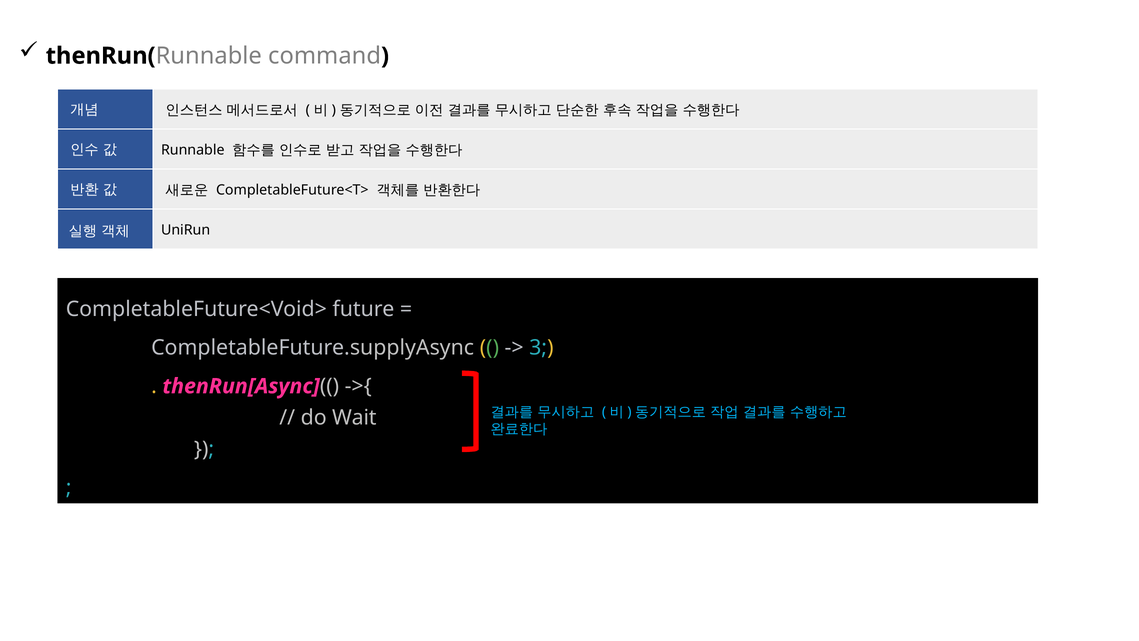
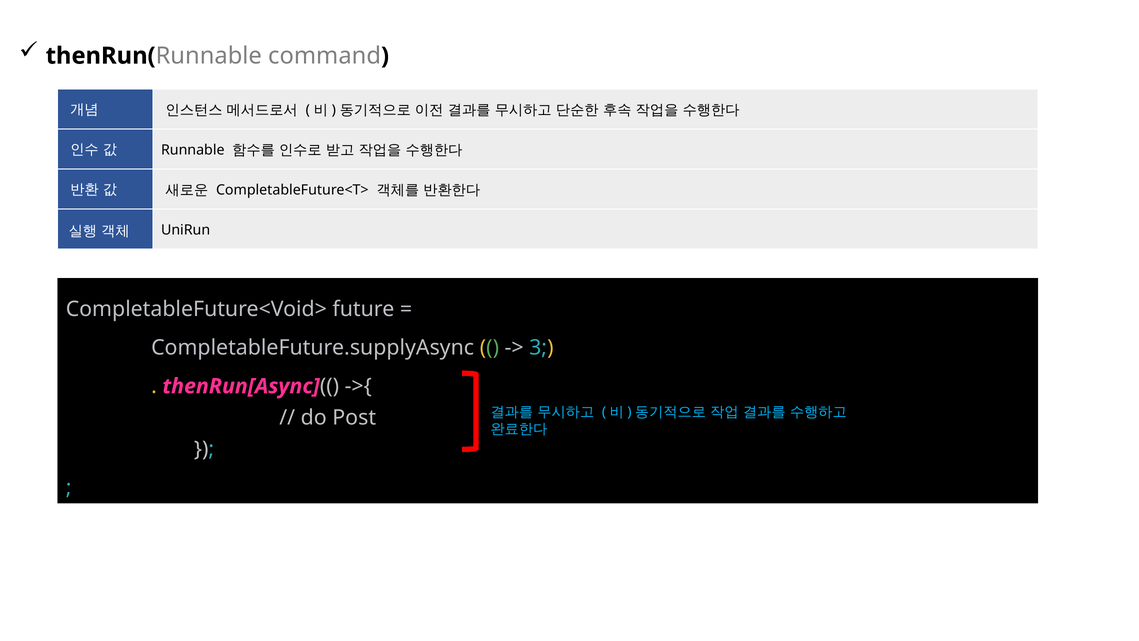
Wait: Wait -> Post
